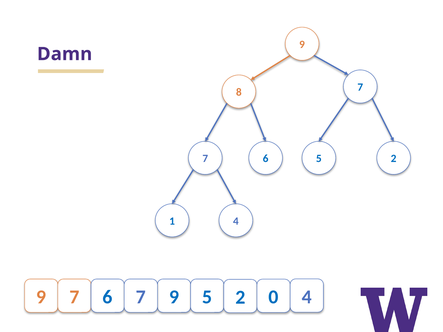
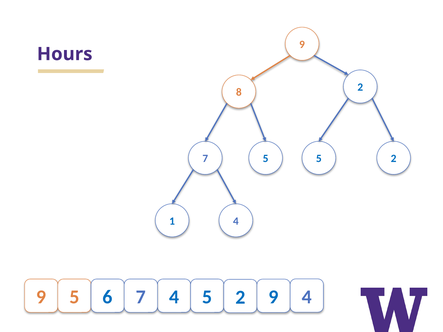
Damn: Damn -> Hours
8 7: 7 -> 2
6 at (266, 159): 6 -> 5
9 7: 7 -> 5
6 9: 9 -> 4
2 0: 0 -> 9
